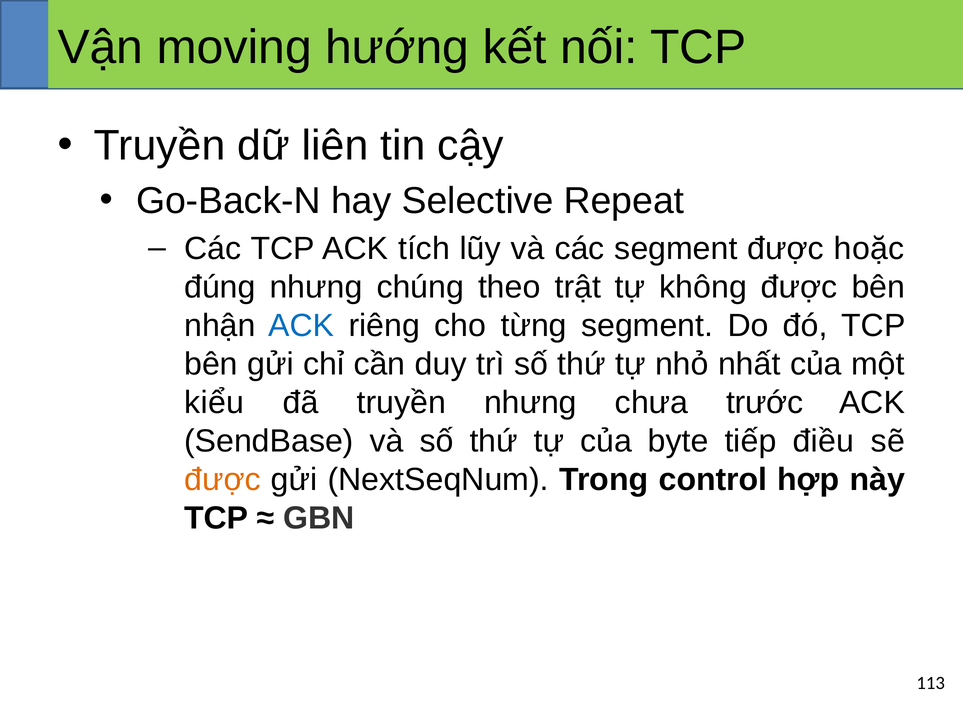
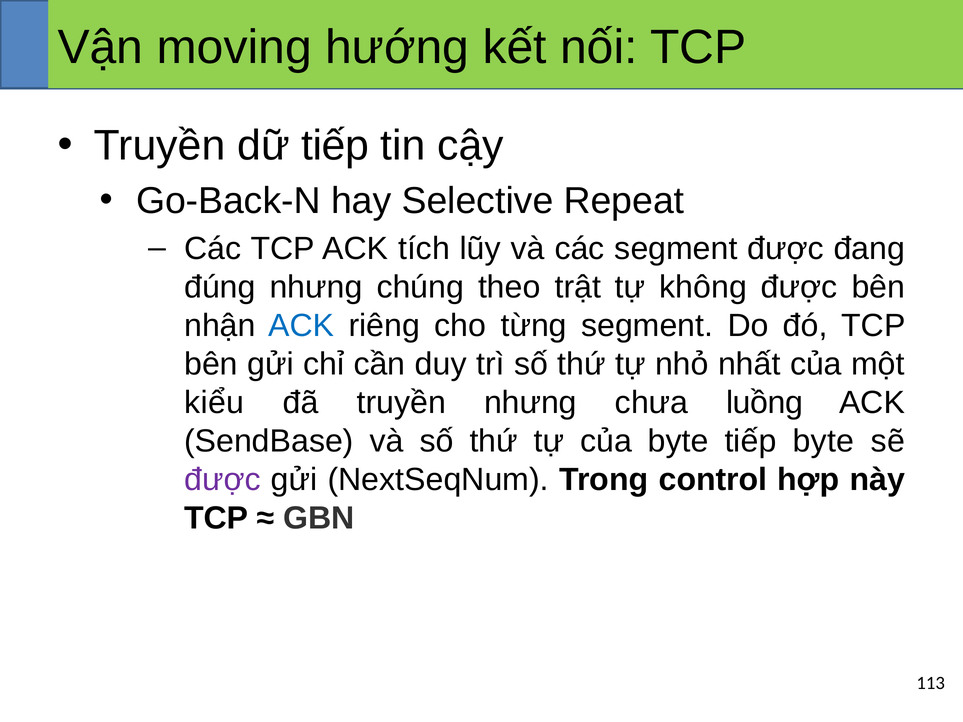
dữ liên: liên -> tiếp
hoặc: hoặc -> đang
trước: trước -> luồng
tiếp điều: điều -> byte
được at (222, 480) colour: orange -> purple
